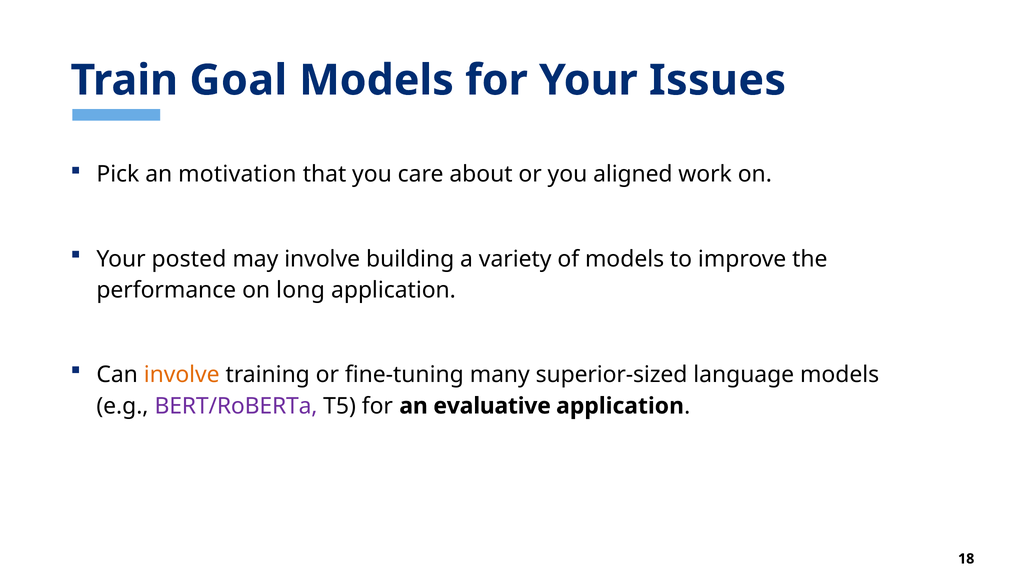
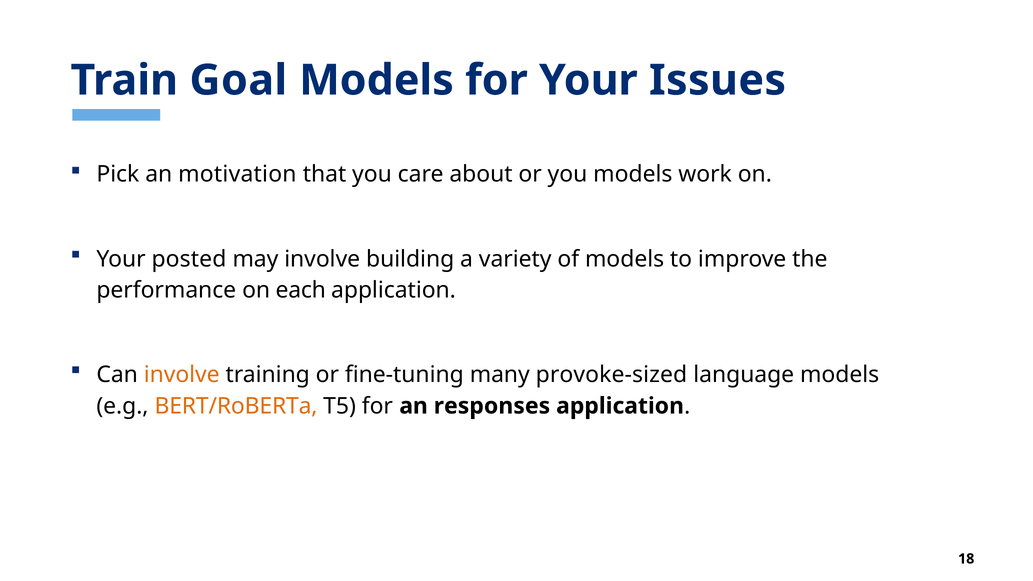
you aligned: aligned -> models
long: long -> each
superior-sized: superior-sized -> provoke-sized
BERT/RoBERTa colour: purple -> orange
evaluative: evaluative -> responses
